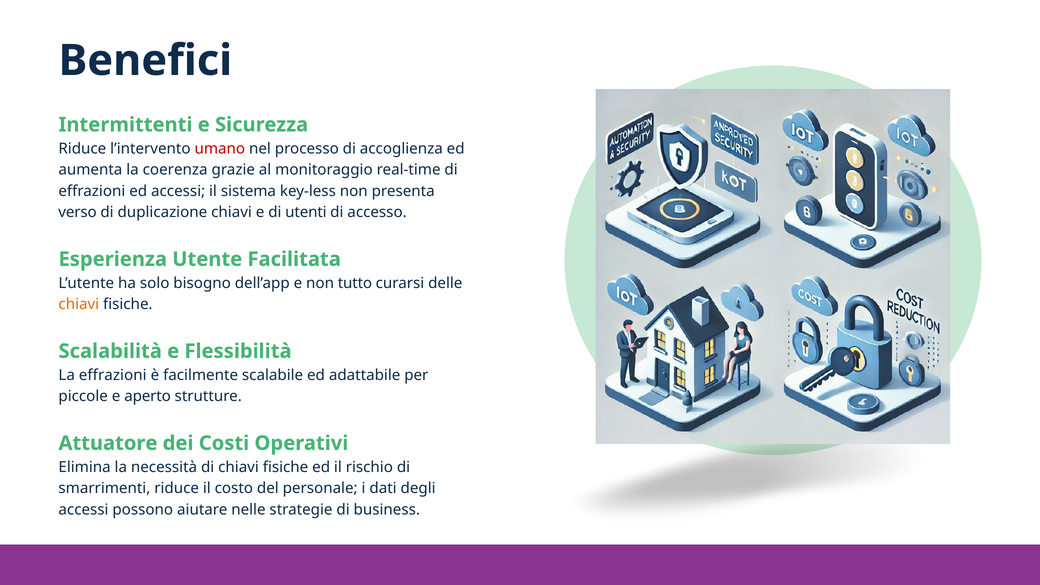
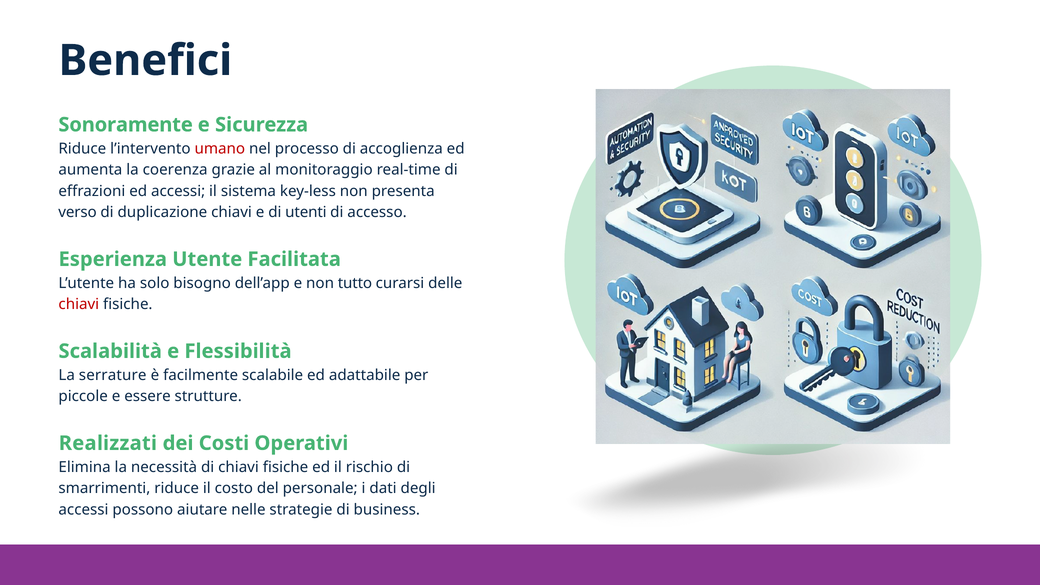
Intermittenti: Intermittenti -> Sonoramente
chiavi at (79, 304) colour: orange -> red
La effrazioni: effrazioni -> serrature
aperto: aperto -> essere
Attuatore: Attuatore -> Realizzati
